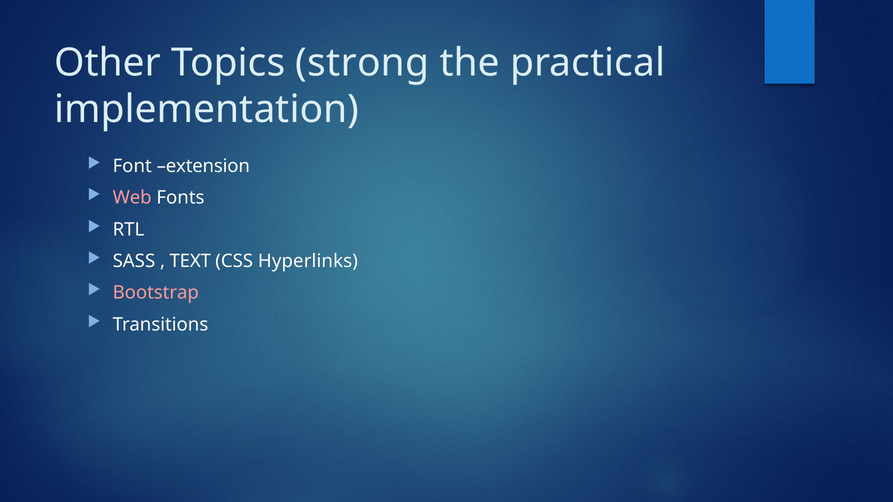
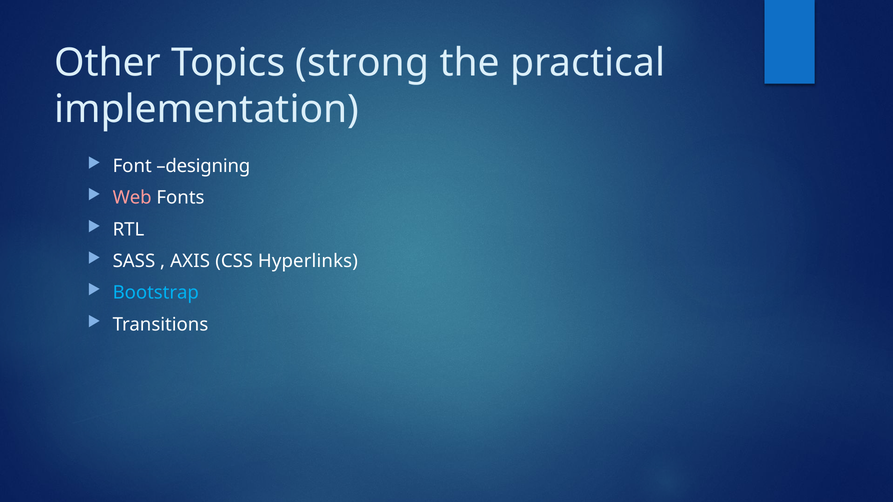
extension: extension -> designing
TEXT: TEXT -> AXIS
Bootstrap colour: pink -> light blue
